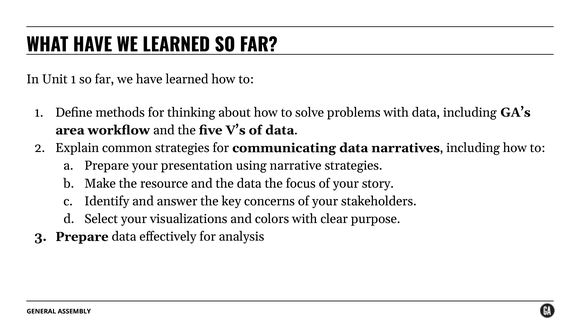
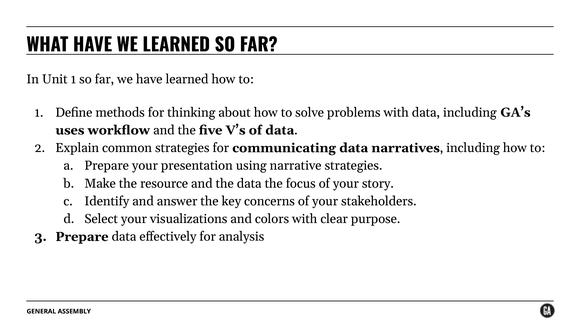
area: area -> uses
